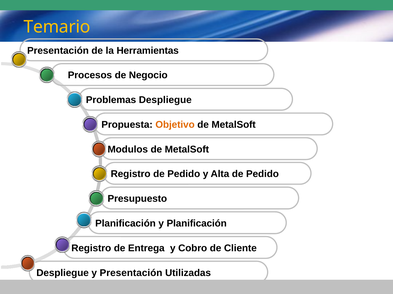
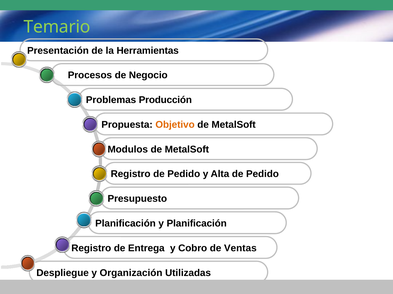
Temario colour: yellow -> light green
Despliegue at (165, 100): Despliegue -> Producción
Cliente: Cliente -> Ventas
y Presentación: Presentación -> Organización
